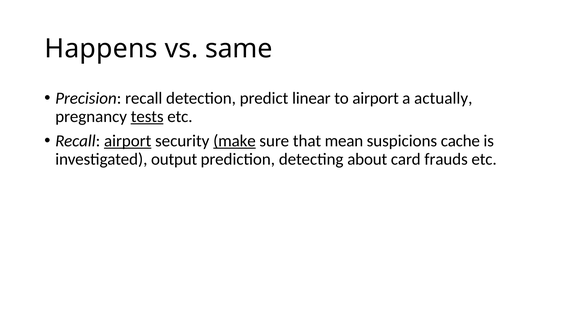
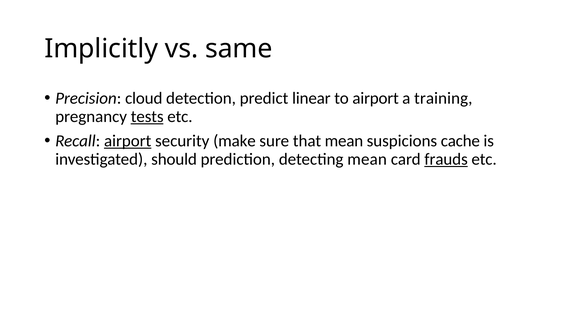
Happens: Happens -> Implicitly
Precision recall: recall -> cloud
actually: actually -> training
make underline: present -> none
output: output -> should
detecting about: about -> mean
frauds underline: none -> present
